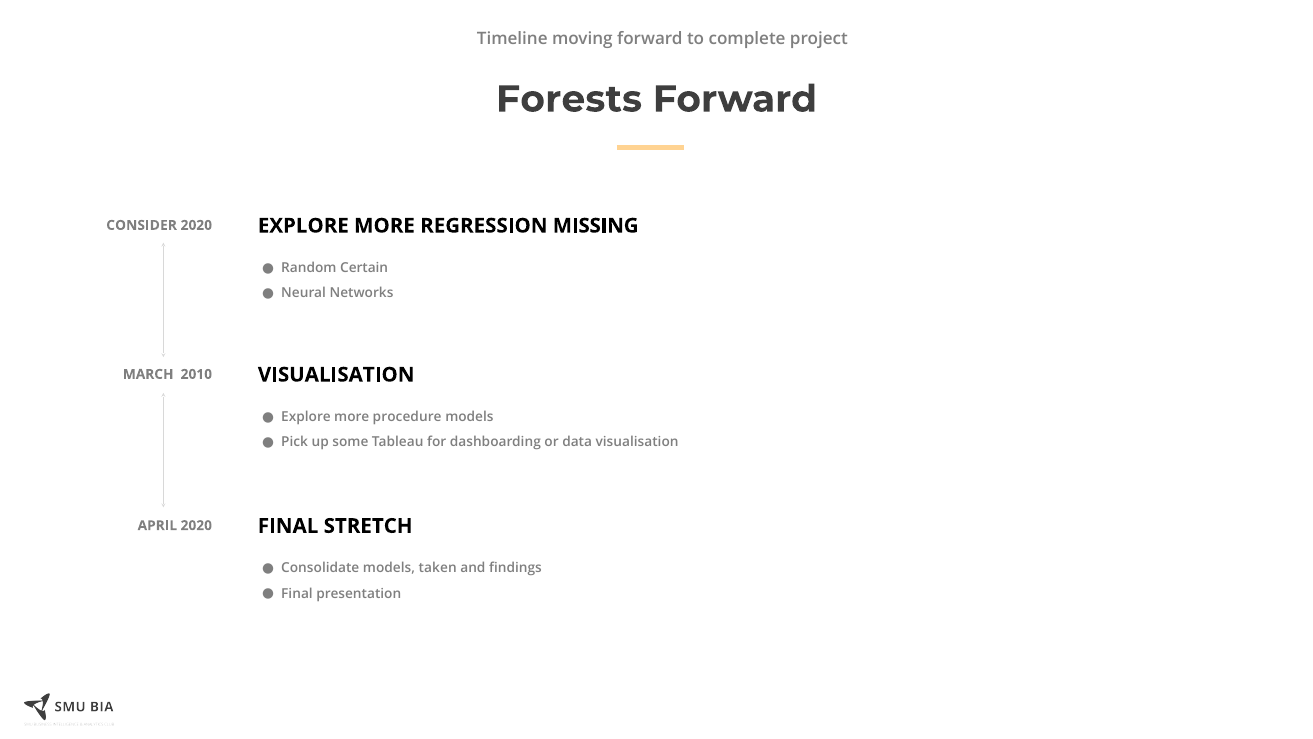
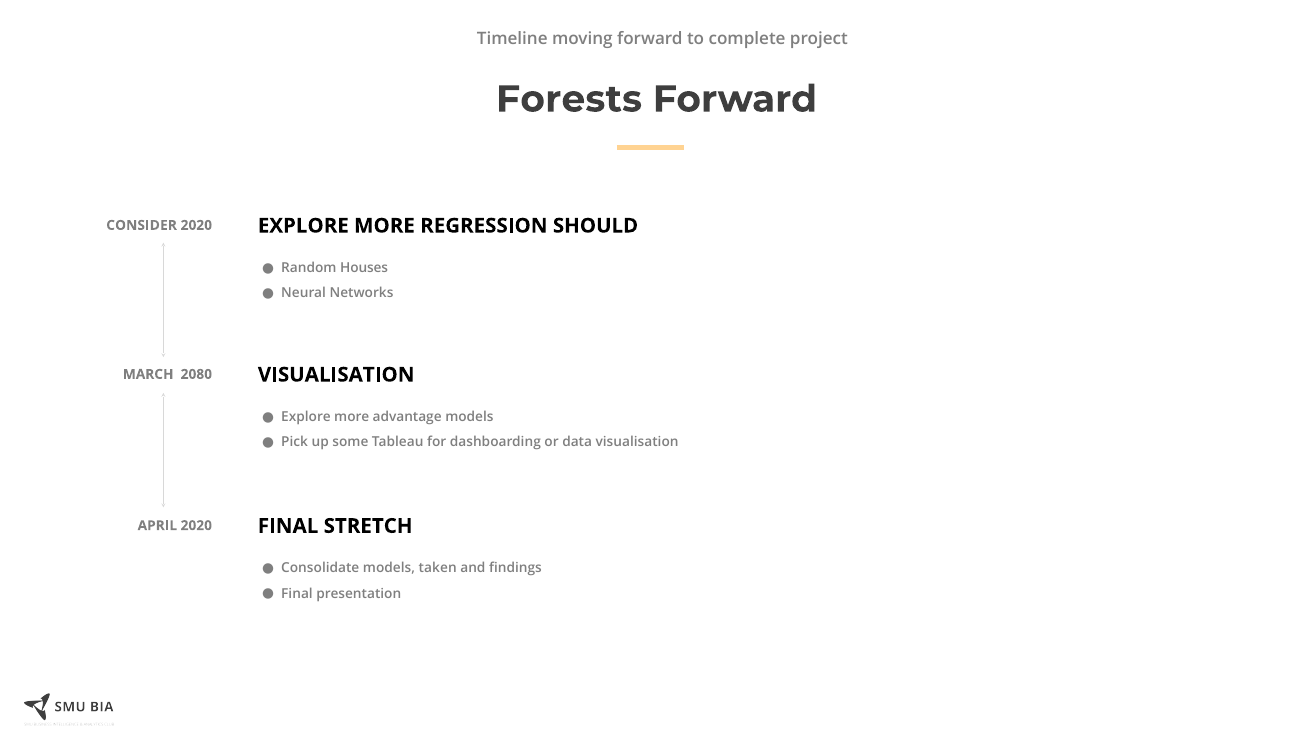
MISSING: MISSING -> SHOULD
Certain: Certain -> Houses
2010: 2010 -> 2080
procedure: procedure -> advantage
